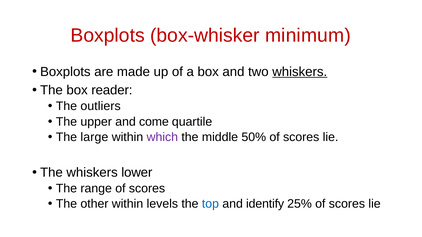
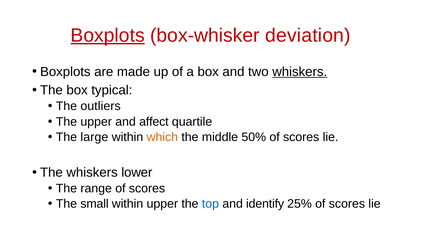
Boxplots at (108, 35) underline: none -> present
minimum: minimum -> deviation
reader: reader -> typical
come: come -> affect
which colour: purple -> orange
other: other -> small
within levels: levels -> upper
